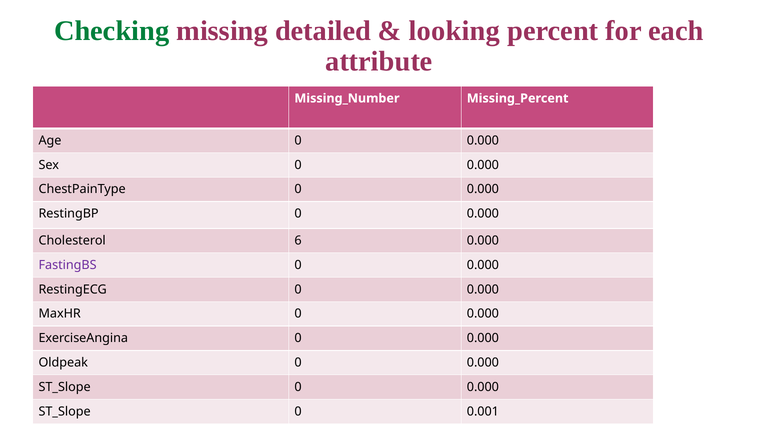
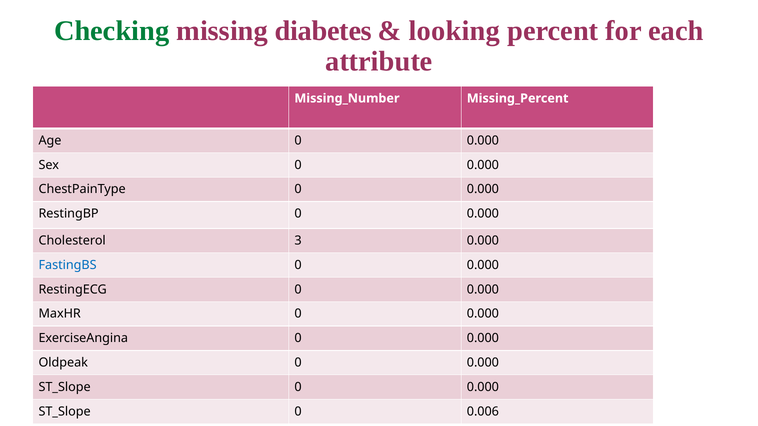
detailed: detailed -> diabetes
6: 6 -> 3
FastingBS colour: purple -> blue
0.001: 0.001 -> 0.006
